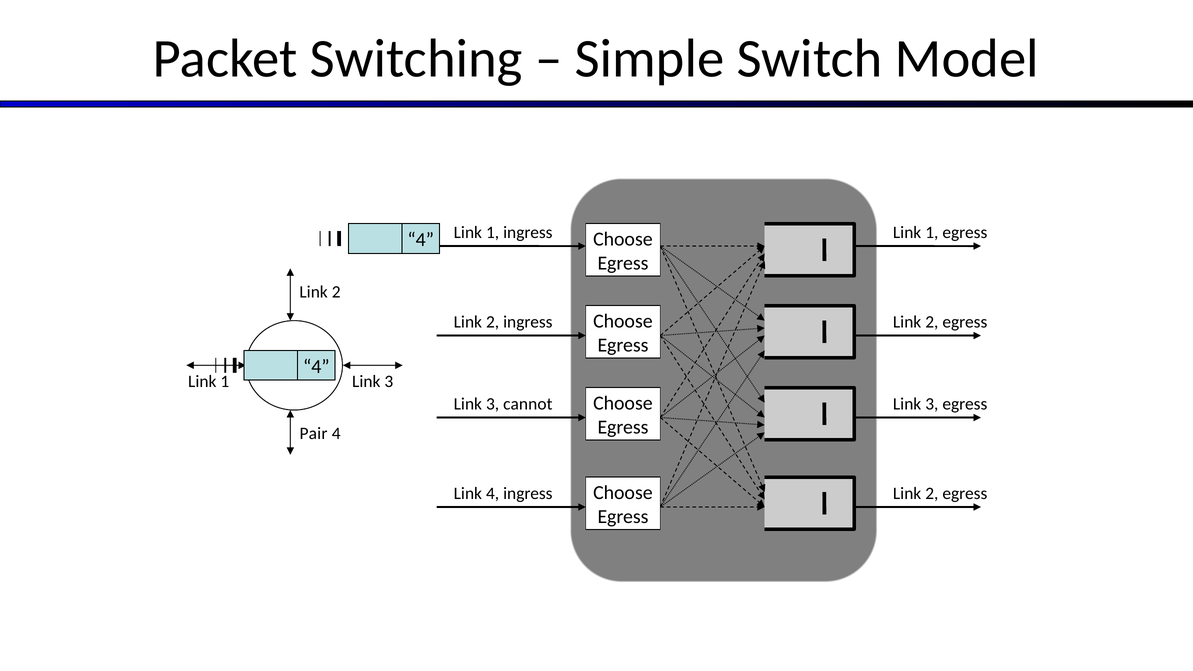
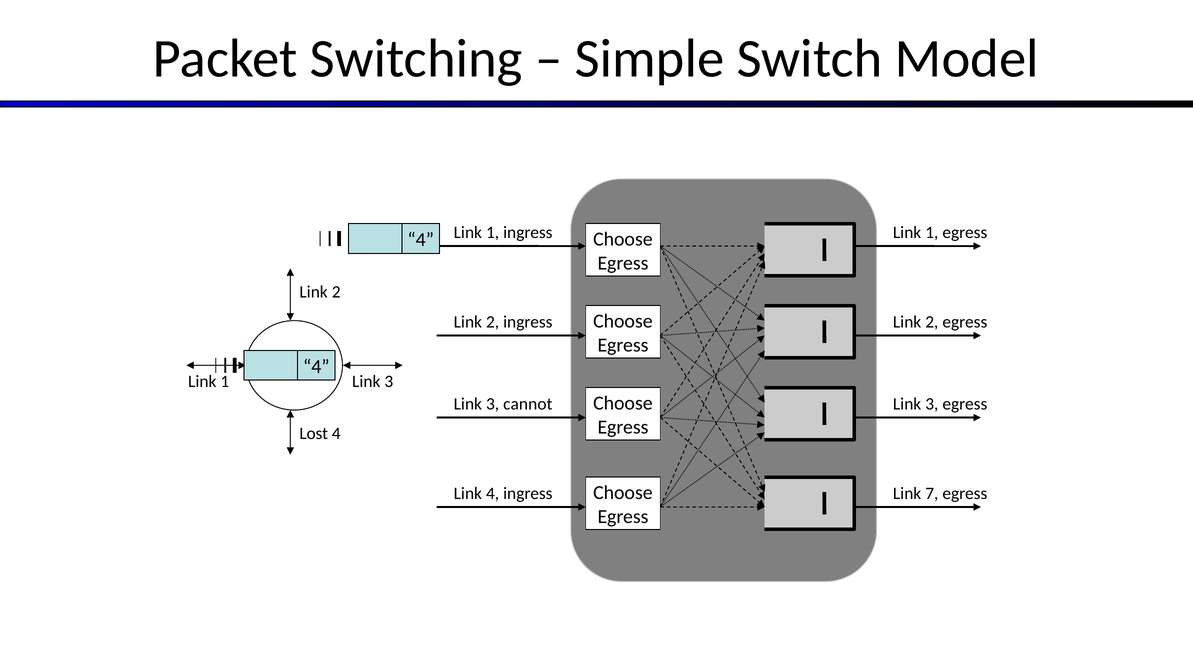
Pair: Pair -> Lost
4 ingress Link 2: 2 -> 7
